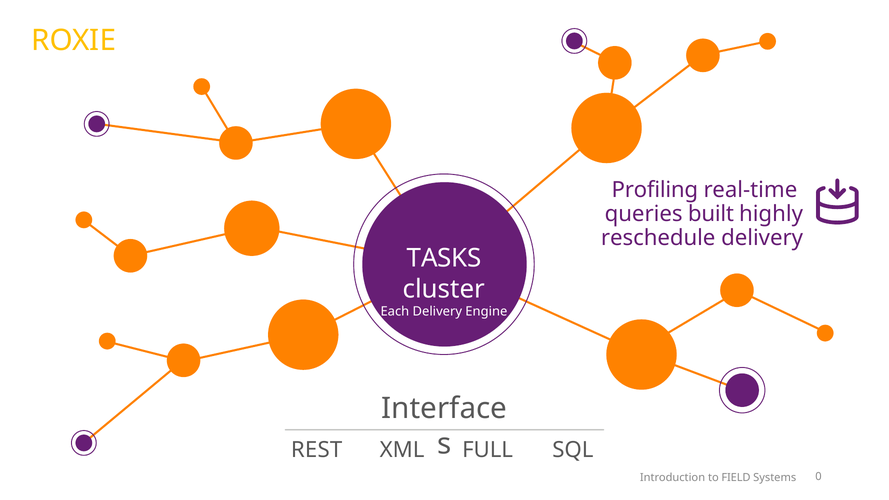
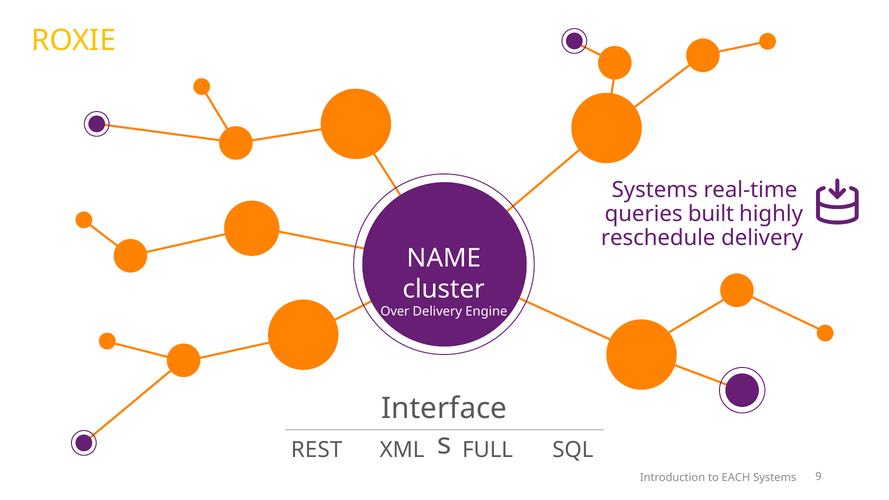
Profiling at (655, 190): Profiling -> Systems
TASKS: TASKS -> NAME
Each: Each -> Over
FIELD: FIELD -> EACH
0: 0 -> 9
